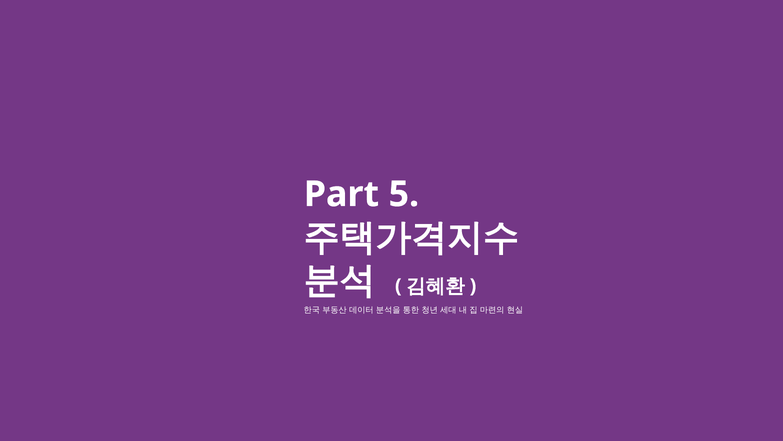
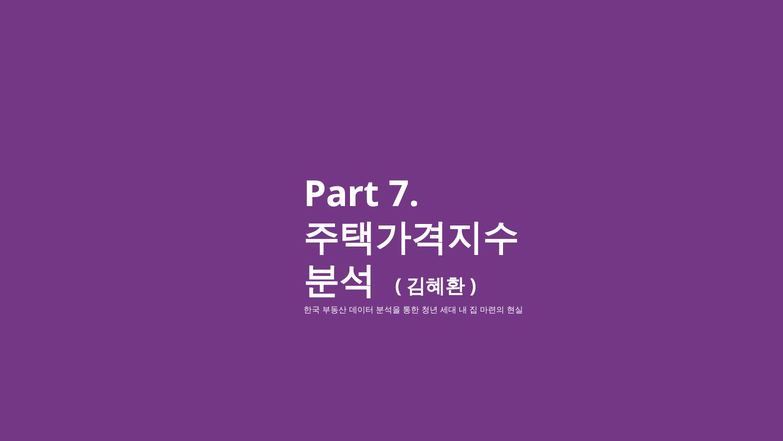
5: 5 -> 7
